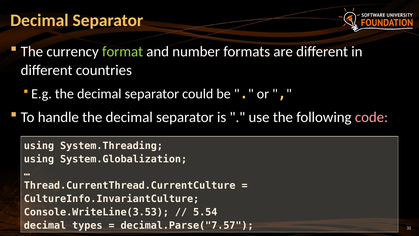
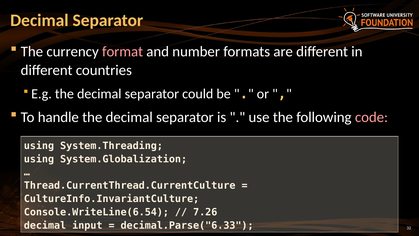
format colour: light green -> pink
Console.WriteLine(3.53: Console.WriteLine(3.53 -> Console.WriteLine(6.54
5.54: 5.54 -> 7.26
types: types -> input
decimal.Parse("7.57: decimal.Parse("7.57 -> decimal.Parse("6.33
